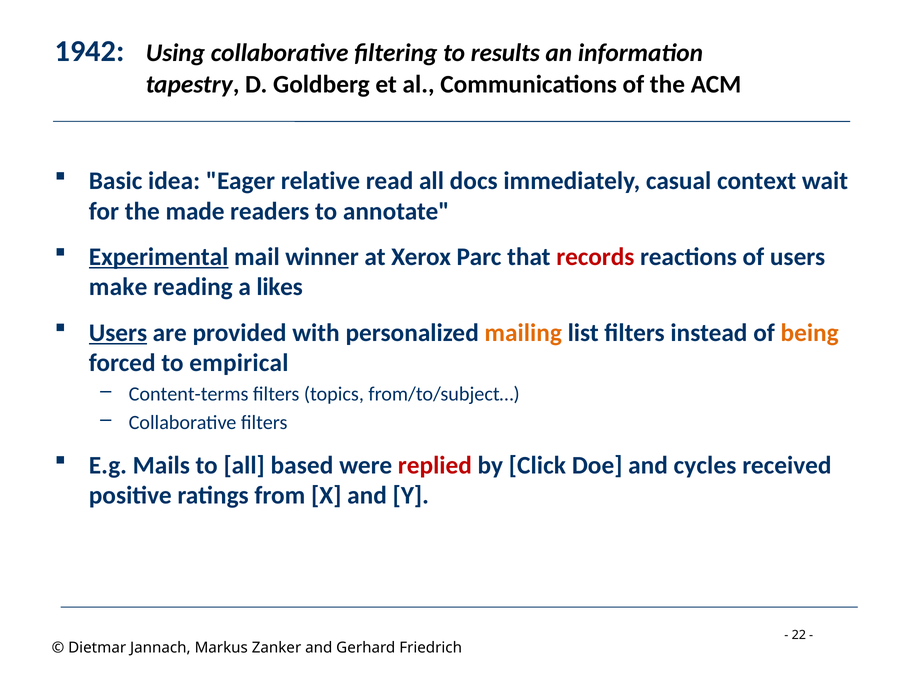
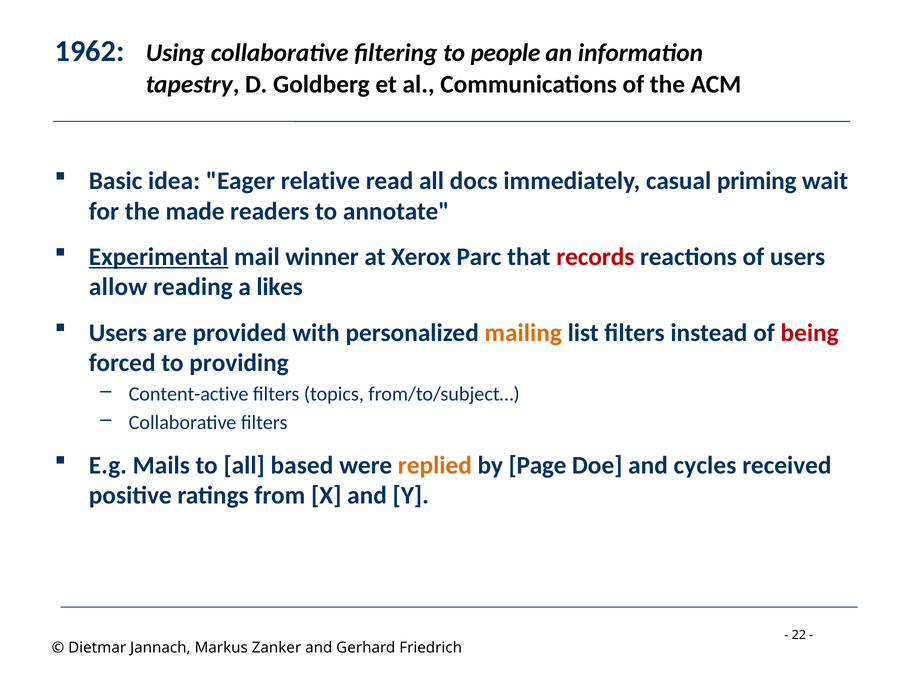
1942: 1942 -> 1962
results: results -> people
context: context -> priming
make: make -> allow
Users at (118, 333) underline: present -> none
being colour: orange -> red
empirical: empirical -> providing
Content-terms: Content-terms -> Content-active
replied colour: red -> orange
Click: Click -> Page
